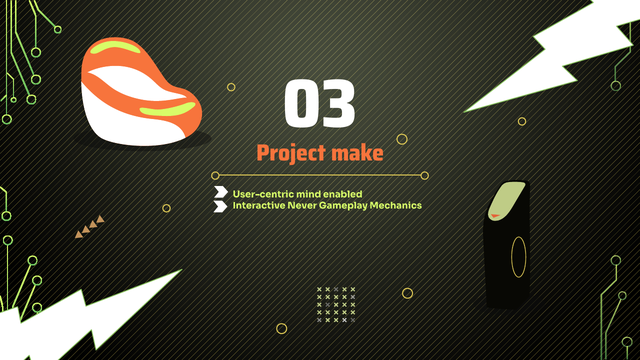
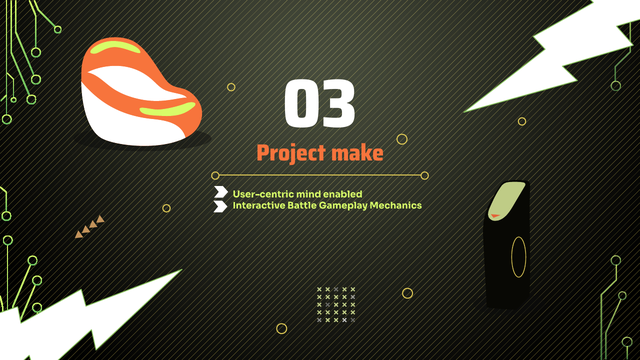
Never: Never -> Battle
